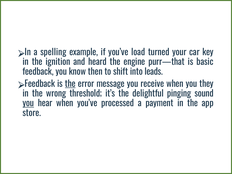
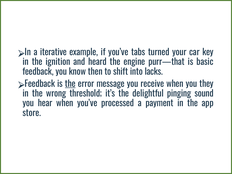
spelling: spelling -> iterative
load: load -> tabs
leads: leads -> lacks
you at (28, 103) underline: present -> none
